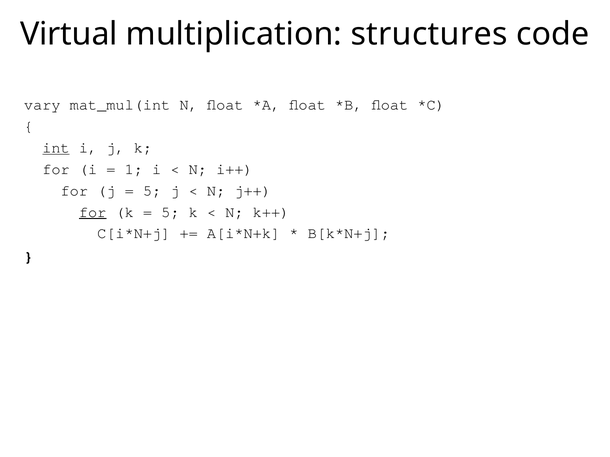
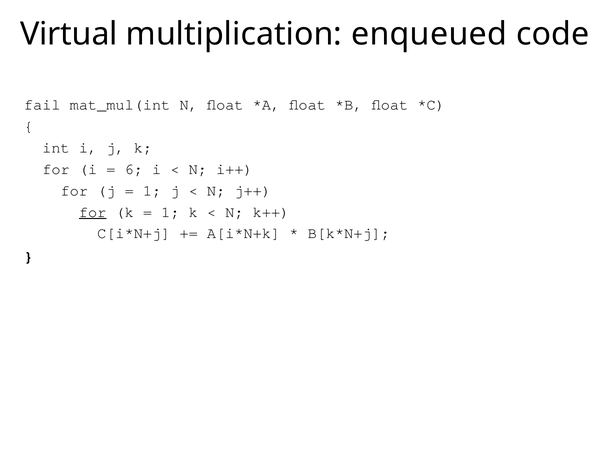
structures: structures -> enqueued
vary: vary -> fail
int underline: present -> none
1: 1 -> 6
5 at (152, 191): 5 -> 1
5 at (170, 212): 5 -> 1
